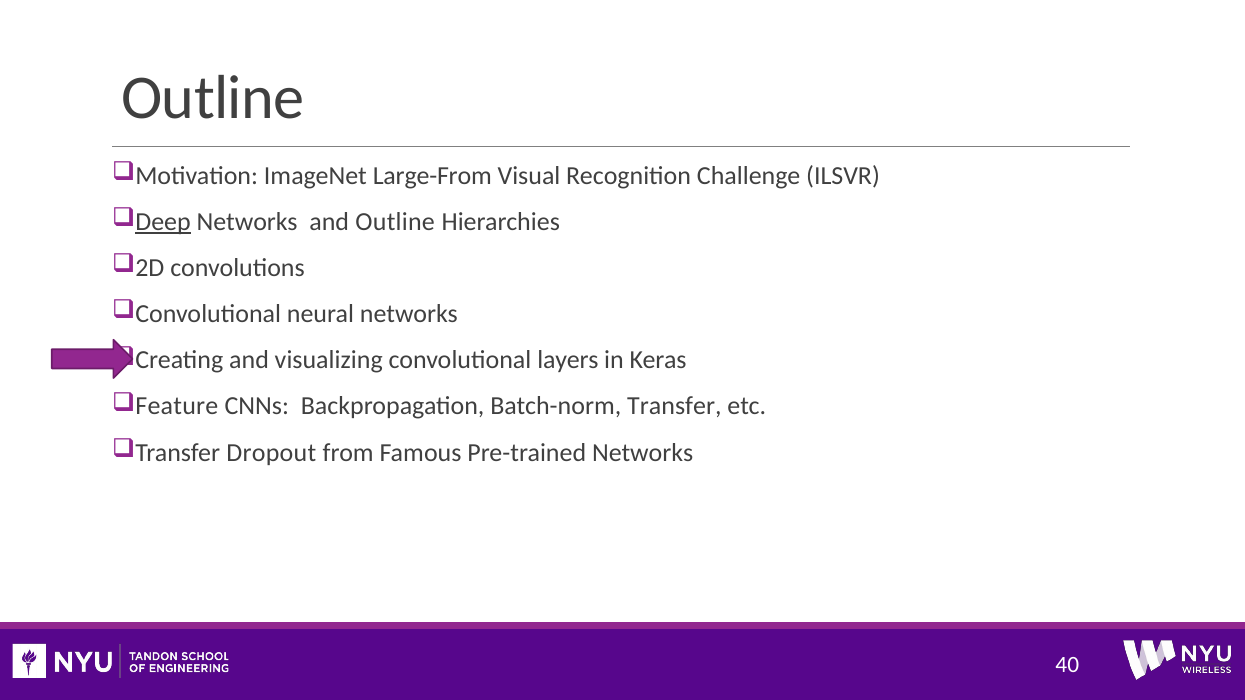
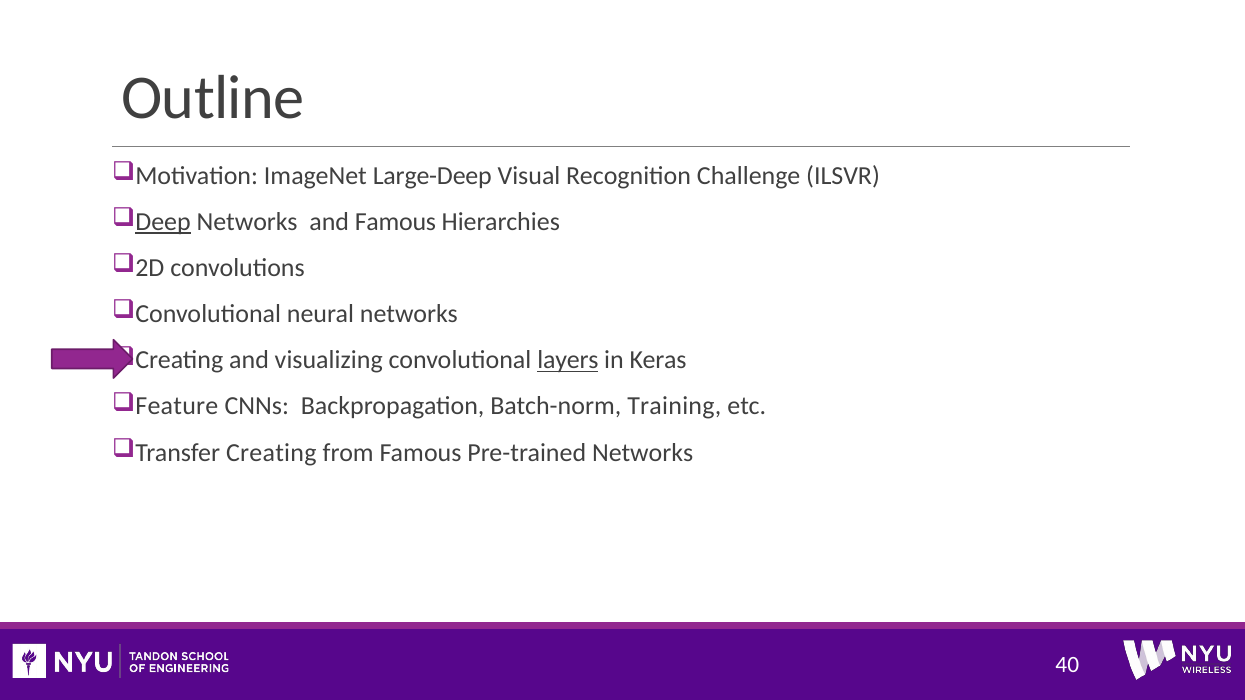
Large-From: Large-From -> Large-Deep
and Outline: Outline -> Famous
layers underline: none -> present
Batch-norm Transfer: Transfer -> Training
Transfer Dropout: Dropout -> Creating
